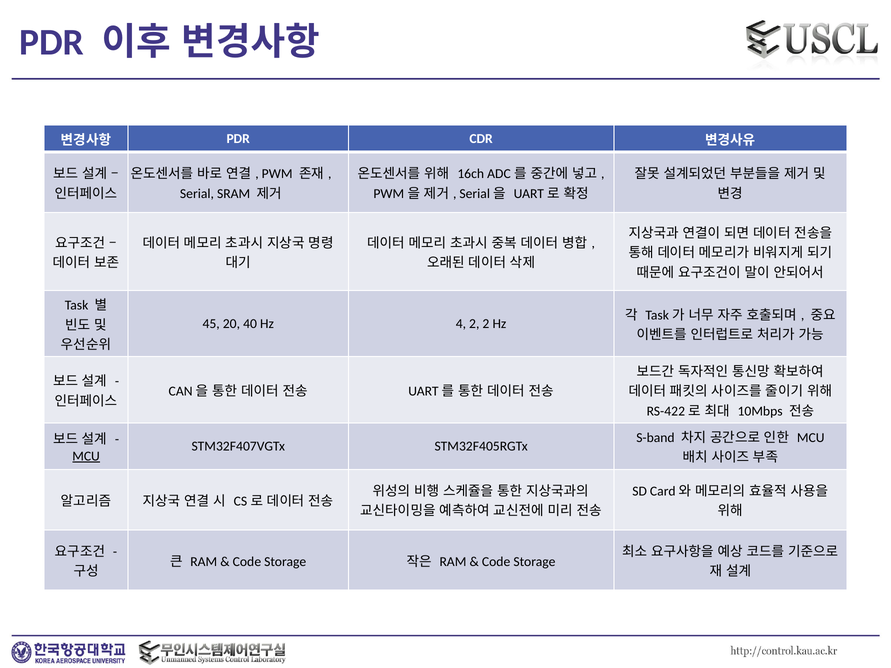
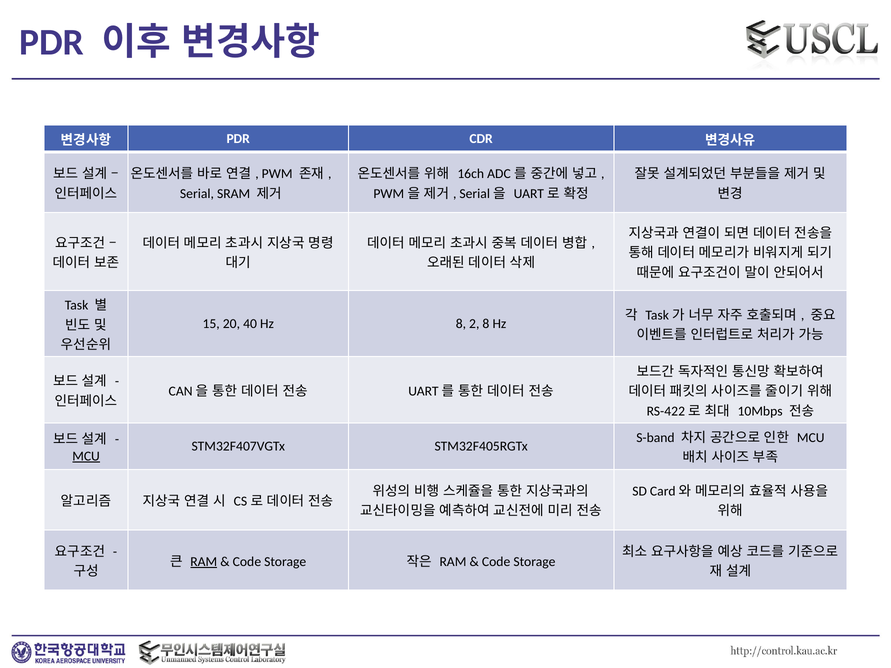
45: 45 -> 15
Hz 4: 4 -> 8
2 2: 2 -> 8
RAM at (204, 562) underline: none -> present
